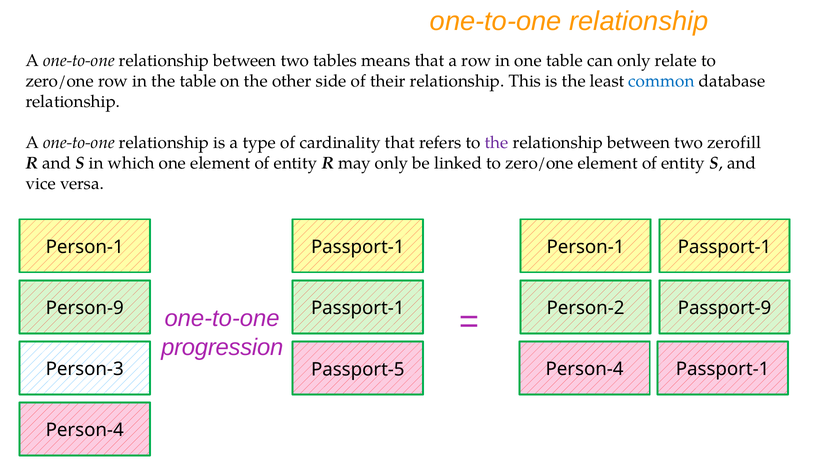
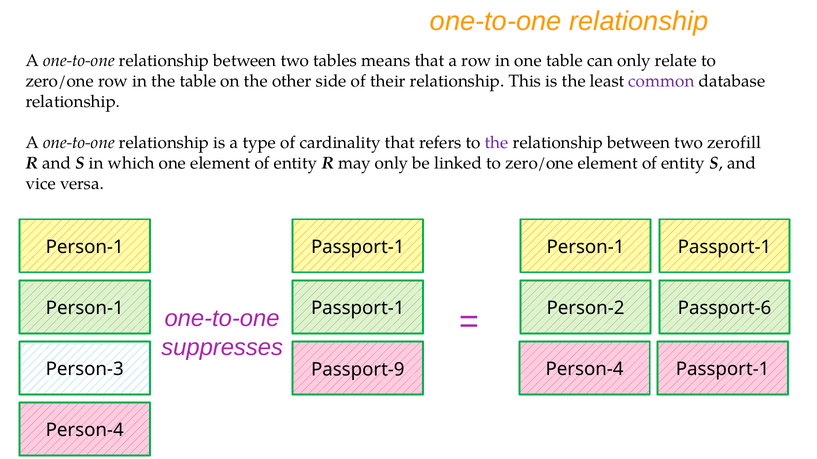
common colour: blue -> purple
Person-9 at (85, 308): Person-9 -> Person-1
Passport-9: Passport-9 -> Passport-6
progression: progression -> suppresses
Passport-5: Passport-5 -> Passport-9
